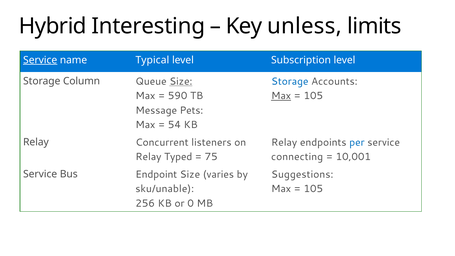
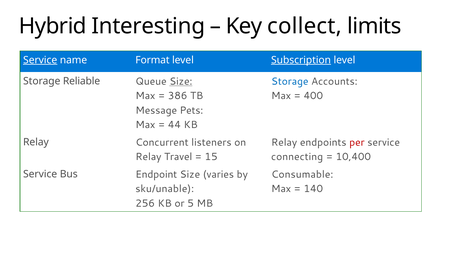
unless: unless -> collect
Typical: Typical -> Format
Subscription underline: none -> present
Column: Column -> Reliable
590: 590 -> 386
Max at (281, 96) underline: present -> none
105 at (313, 96): 105 -> 400
54: 54 -> 44
per colour: blue -> red
Typed: Typed -> Travel
75: 75 -> 15
10,001: 10,001 -> 10,400
Suggestions: Suggestions -> Consumable
105 at (313, 189): 105 -> 140
0: 0 -> 5
